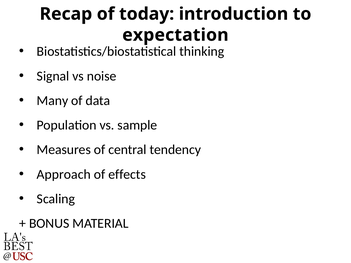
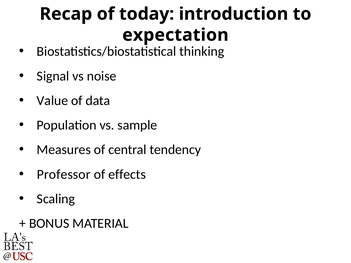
Many: Many -> Value
Approach: Approach -> Professor
